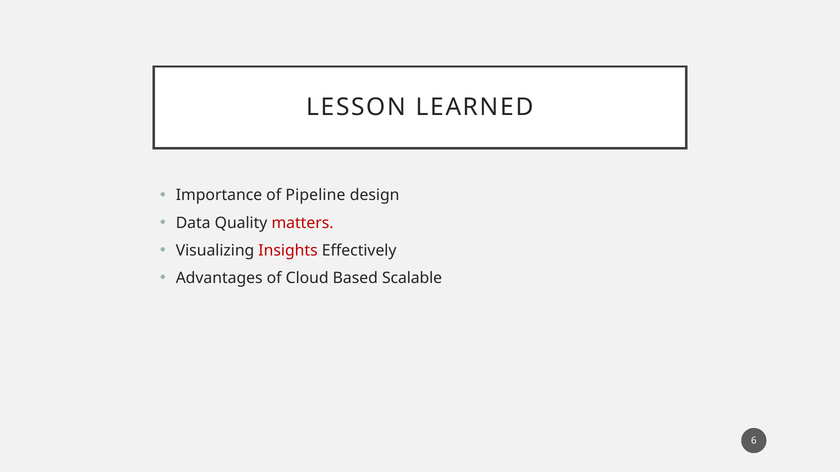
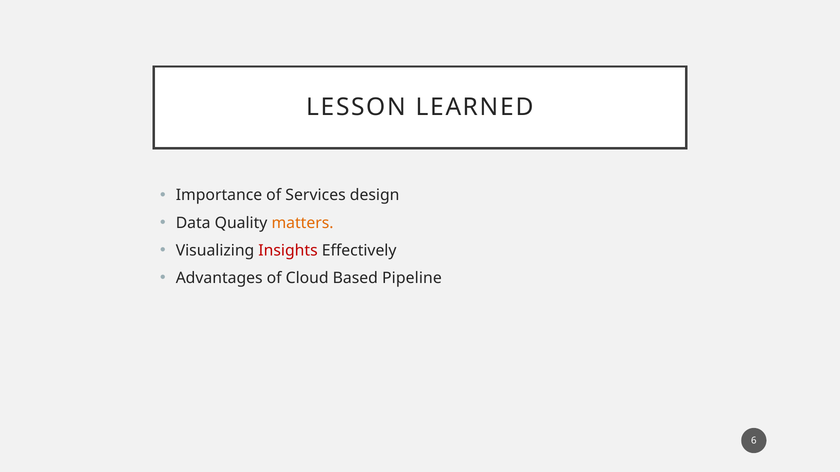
Pipeline: Pipeline -> Services
matters colour: red -> orange
Scalable: Scalable -> Pipeline
